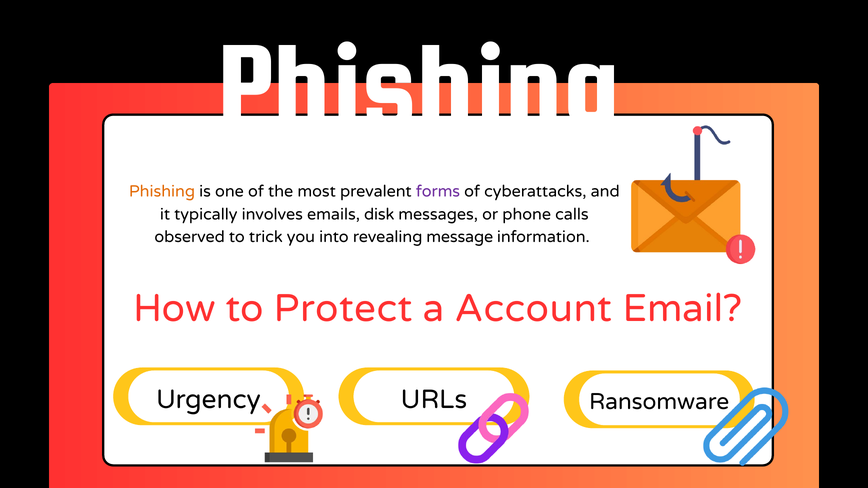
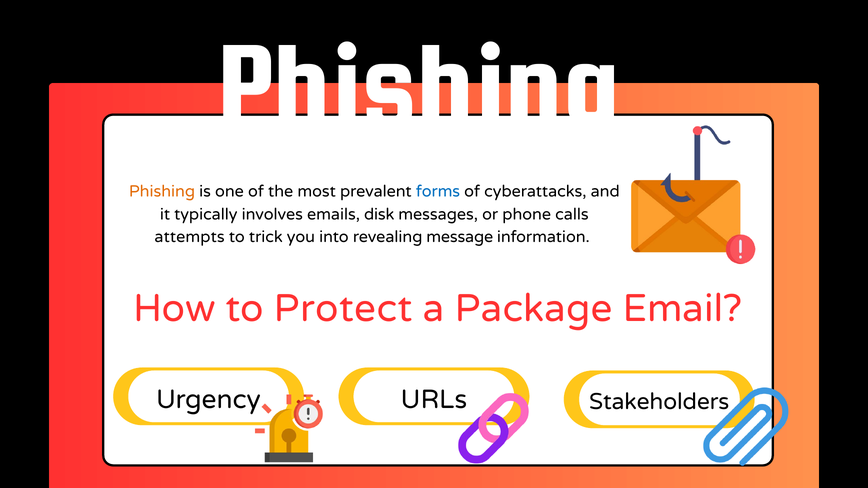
forms colour: purple -> blue
observed: observed -> attempts
Account: Account -> Package
Ransomware: Ransomware -> Stakeholders
